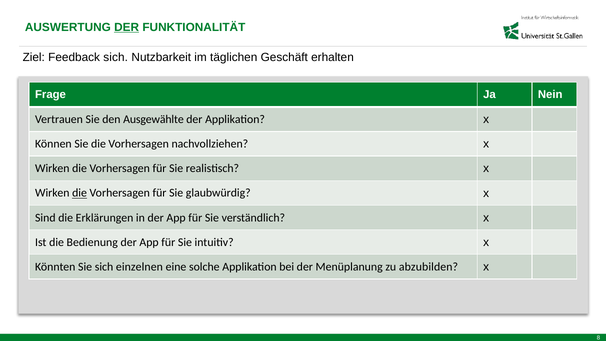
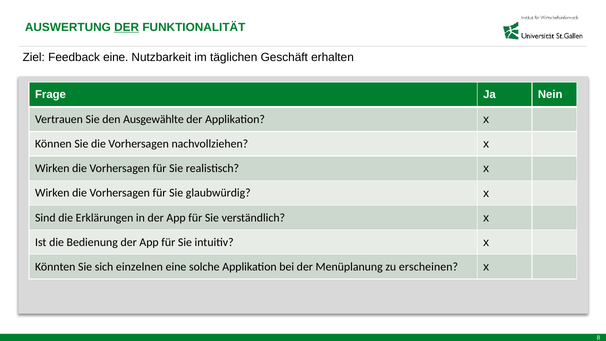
Feedback sich: sich -> eine
die at (80, 193) underline: present -> none
abzubilden: abzubilden -> erscheinen
